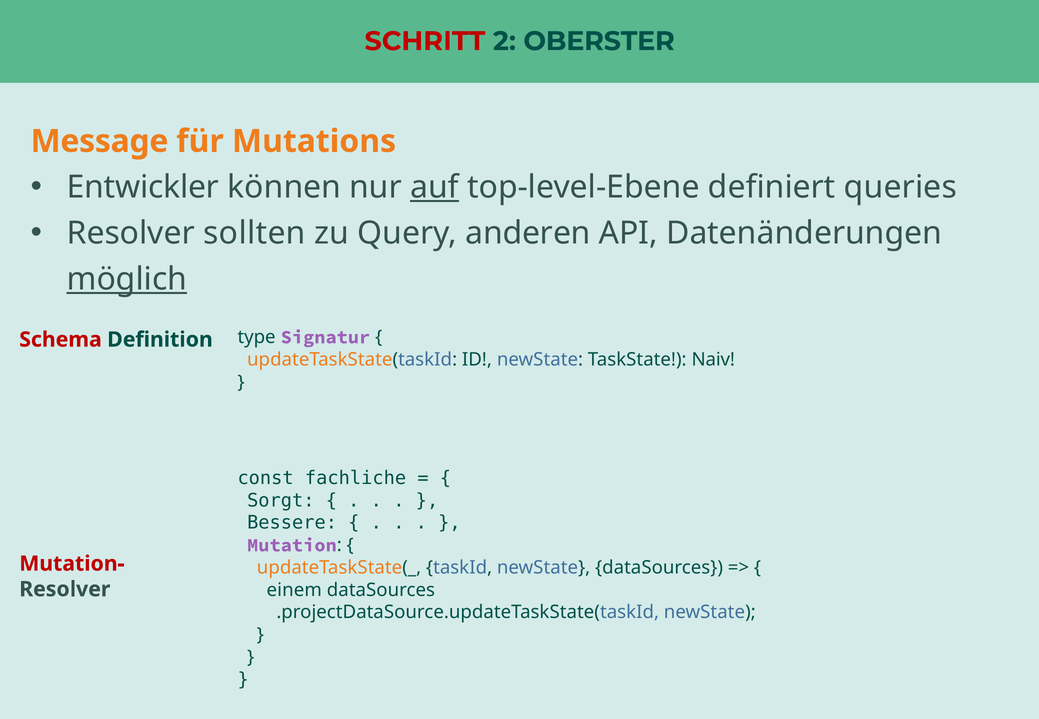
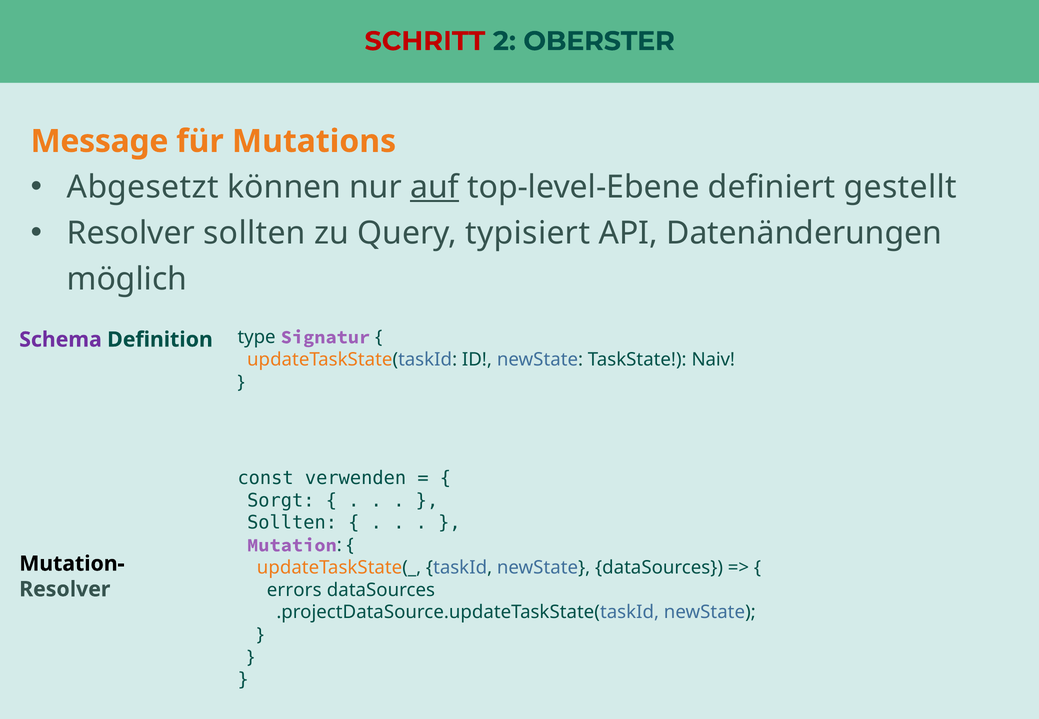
Entwickler: Entwickler -> Abgesetzt
queries: queries -> gestellt
anderen: anderen -> typisiert
möglich underline: present -> none
Schema colour: red -> purple
fachliche: fachliche -> verwenden
Bessere at (292, 523): Bessere -> Sollten
Mutation- colour: red -> black
einem: einem -> errors
